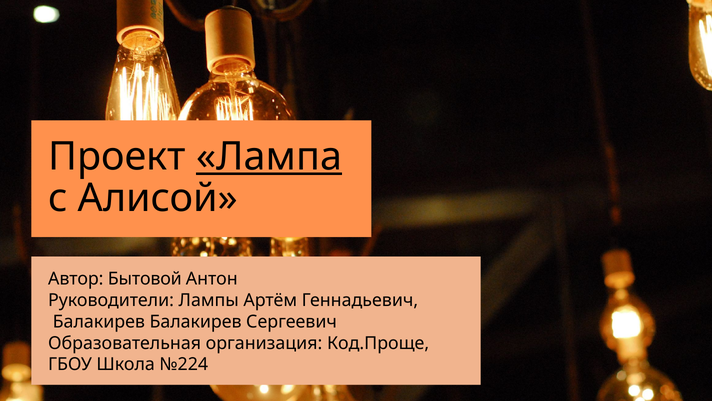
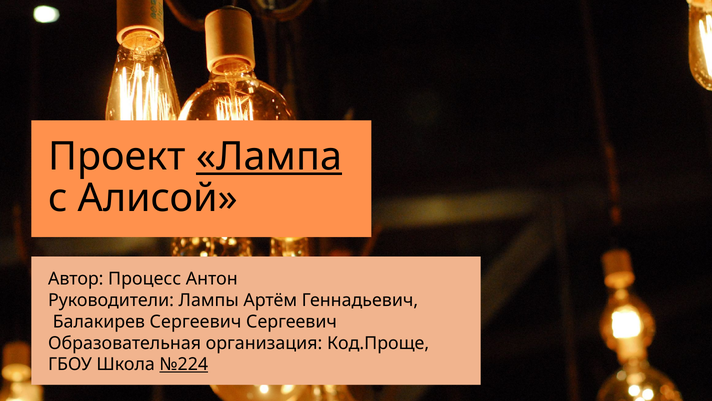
Бытовой: Бытовой -> Процесс
Балакирев Балакирев: Балакирев -> Сергеевич
№224 underline: none -> present
